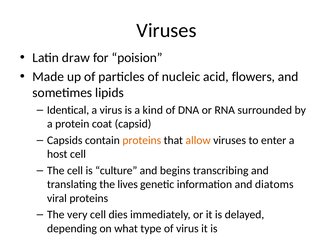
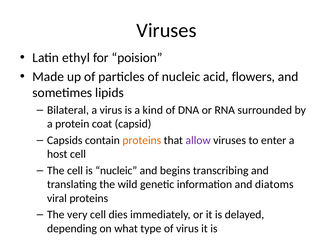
draw: draw -> ethyl
Identical: Identical -> Bilateral
allow colour: orange -> purple
is culture: culture -> nucleic
lives: lives -> wild
